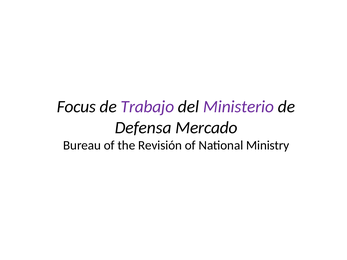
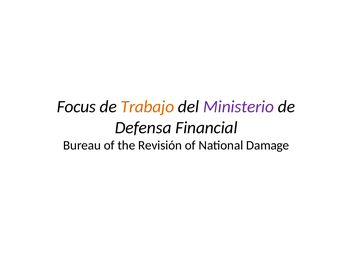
Trabajo colour: purple -> orange
Mercado: Mercado -> Financial
Ministry: Ministry -> Damage
